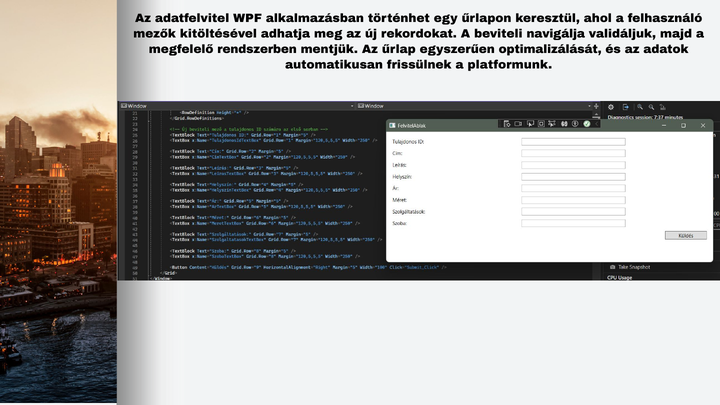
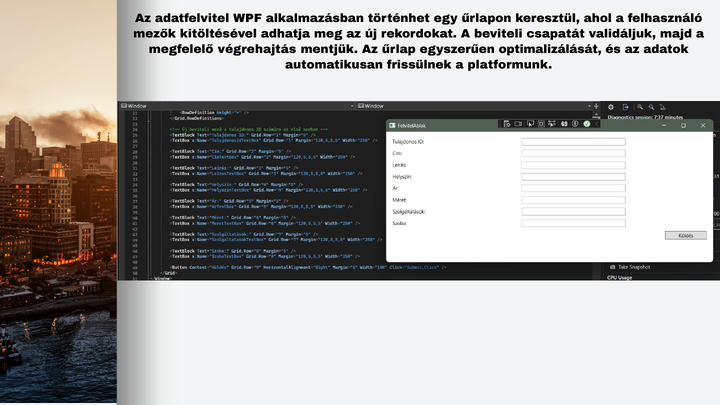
navigálja: navigálja -> csapatát
rendszerben: rendszerben -> végrehajtás
